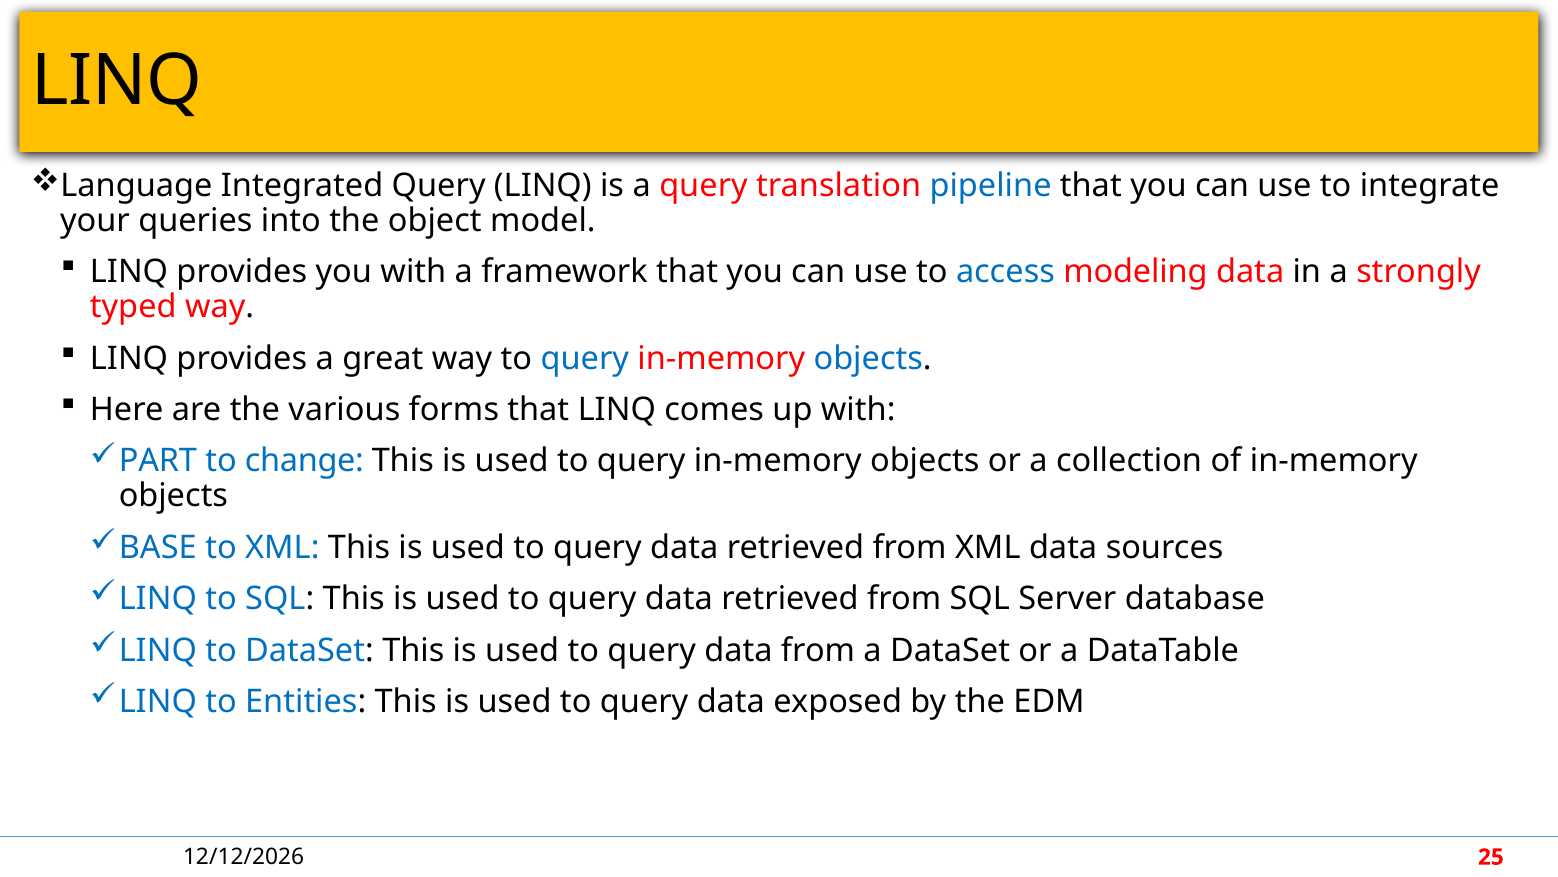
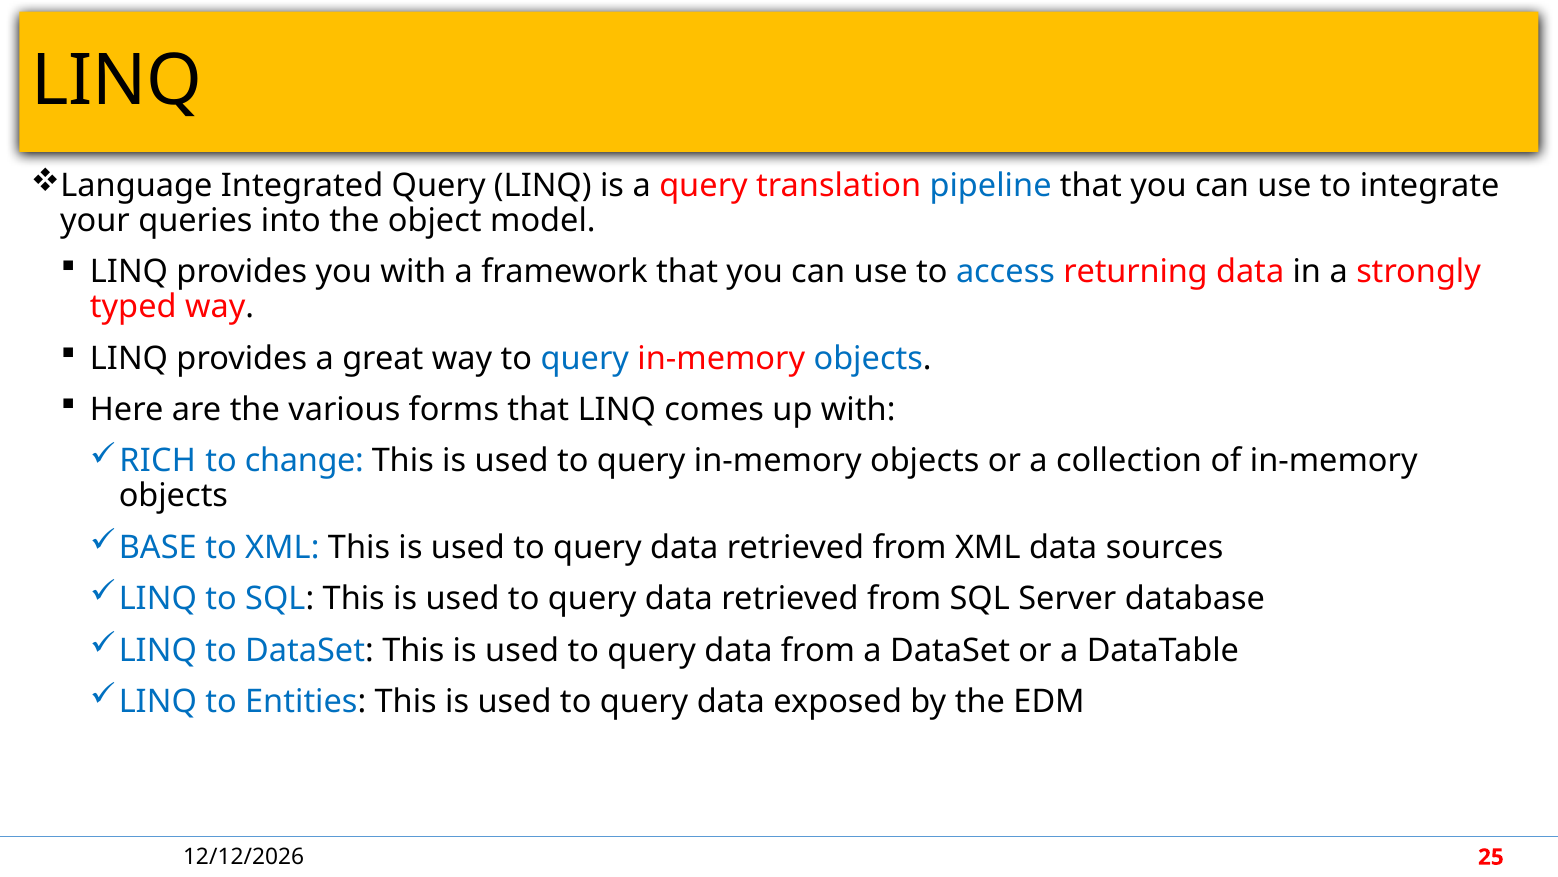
modeling: modeling -> returning
PART: PART -> RICH
